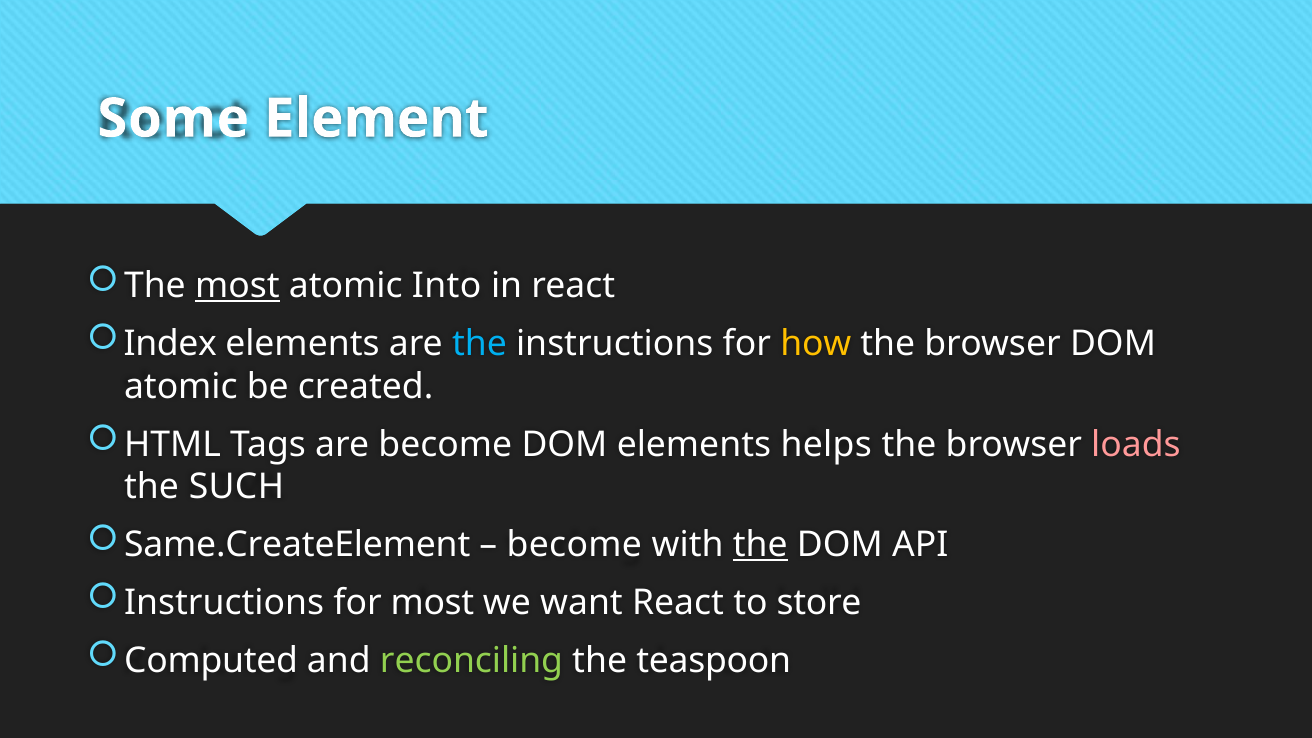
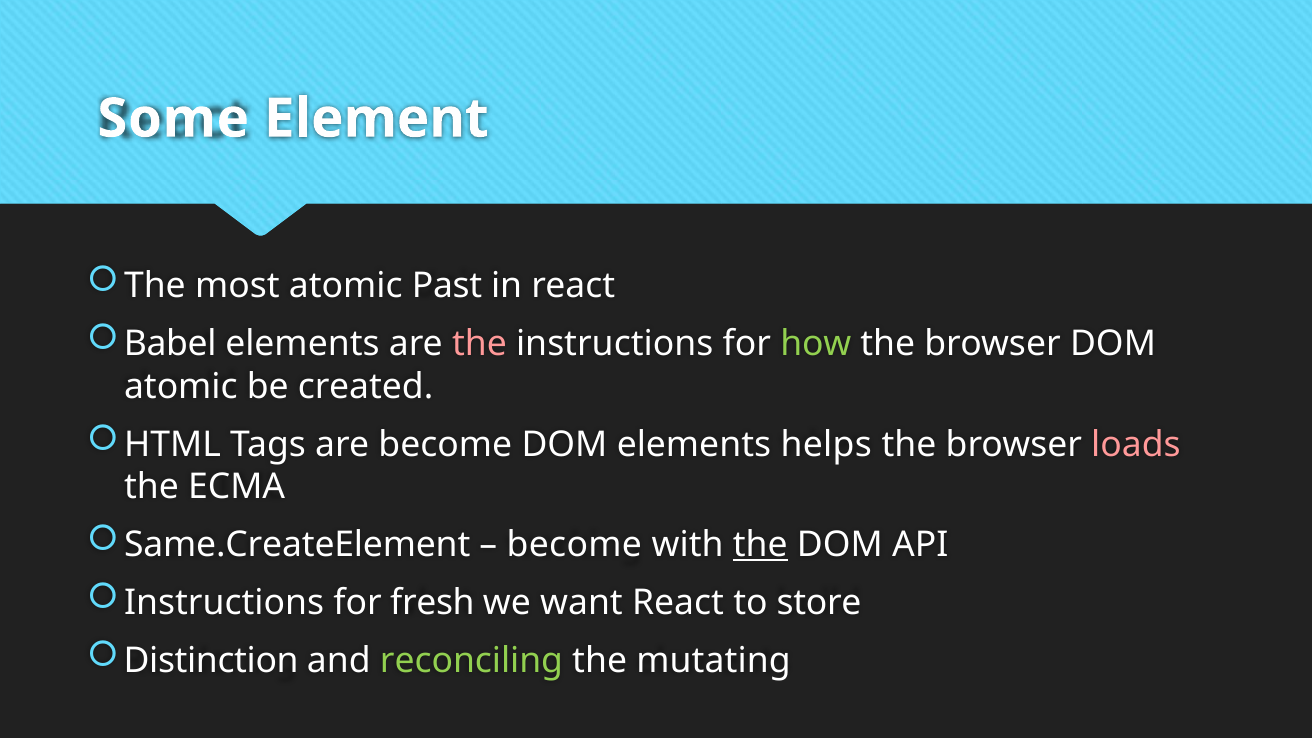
most at (237, 286) underline: present -> none
Into: Into -> Past
Index: Index -> Babel
the at (479, 344) colour: light blue -> pink
how colour: yellow -> light green
SUCH: SUCH -> ECMA
for most: most -> fresh
Computed: Computed -> Distinction
teaspoon: teaspoon -> mutating
